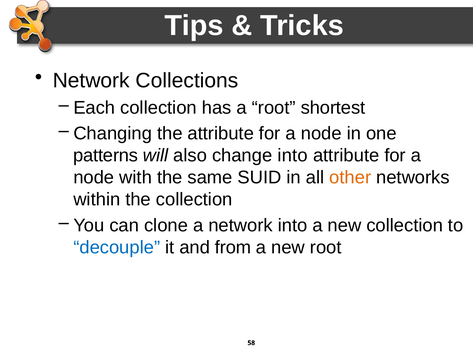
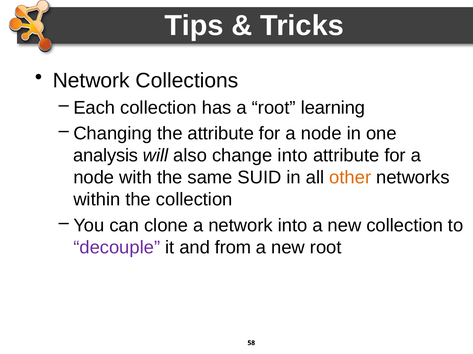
shortest: shortest -> learning
patterns: patterns -> analysis
decouple colour: blue -> purple
